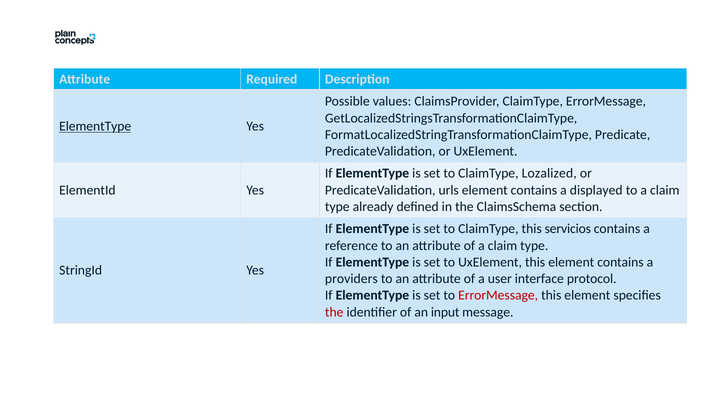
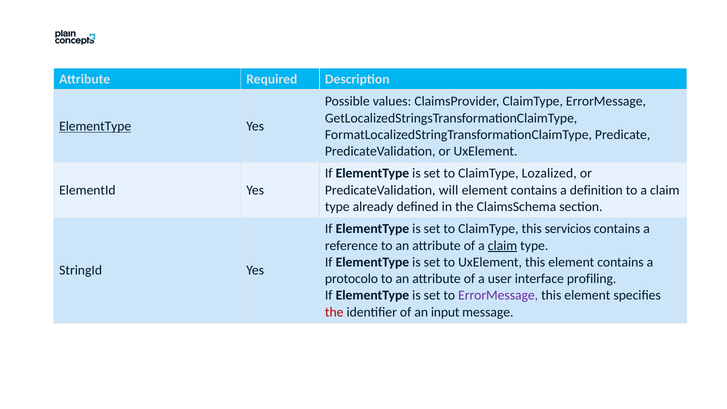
urls: urls -> will
displayed: displayed -> definition
claim at (503, 245) underline: none -> present
providers: providers -> protocolo
protocol: protocol -> profiling
ErrorMessage at (498, 295) colour: red -> purple
